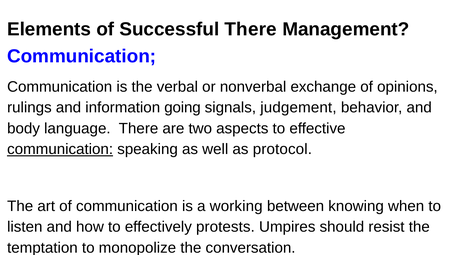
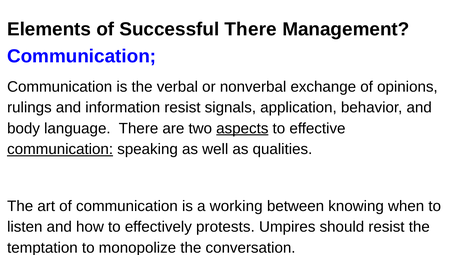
information going: going -> resist
judgement: judgement -> application
aspects underline: none -> present
protocol: protocol -> qualities
